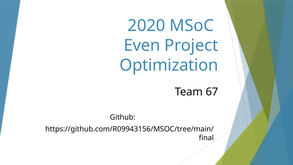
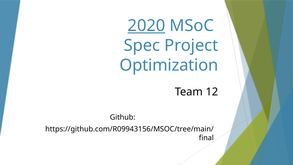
2020 underline: none -> present
Even: Even -> Spec
67: 67 -> 12
